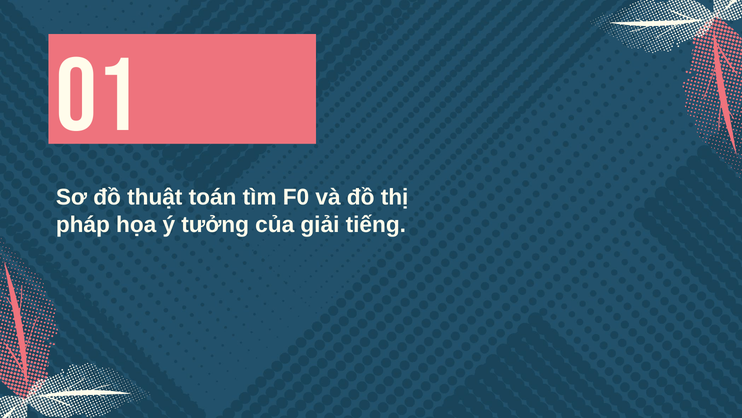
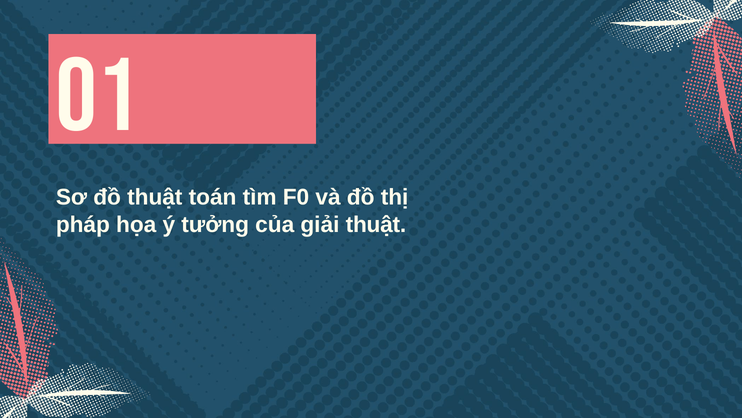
giải tiếng: tiếng -> thuật
